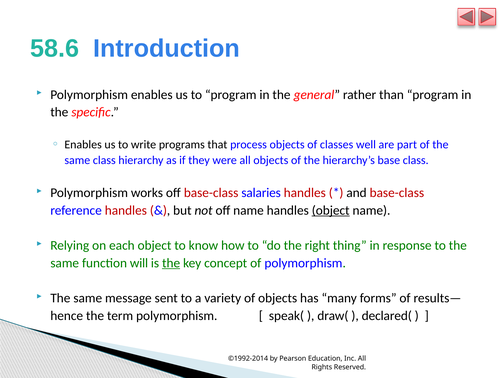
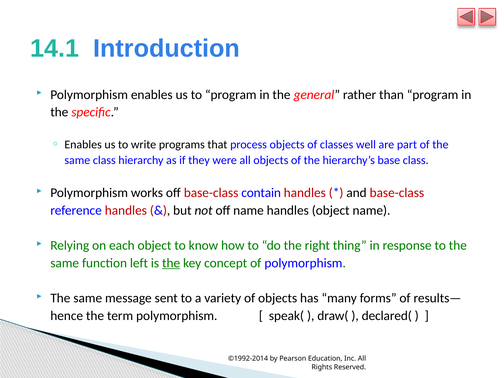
58.6: 58.6 -> 14.1
salaries: salaries -> contain
object at (331, 210) underline: present -> none
will: will -> left
